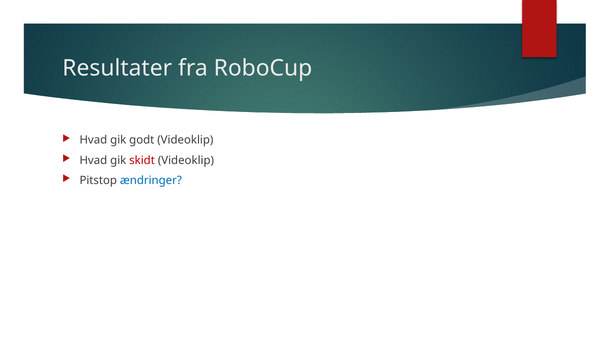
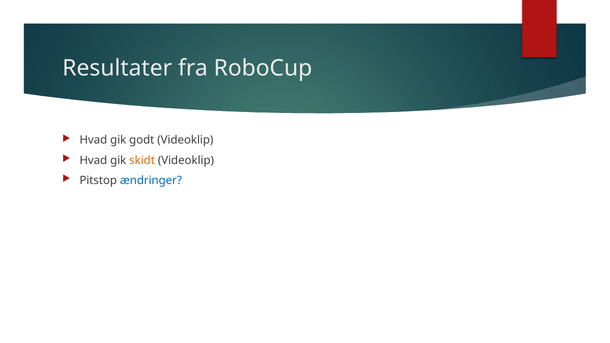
skidt colour: red -> orange
